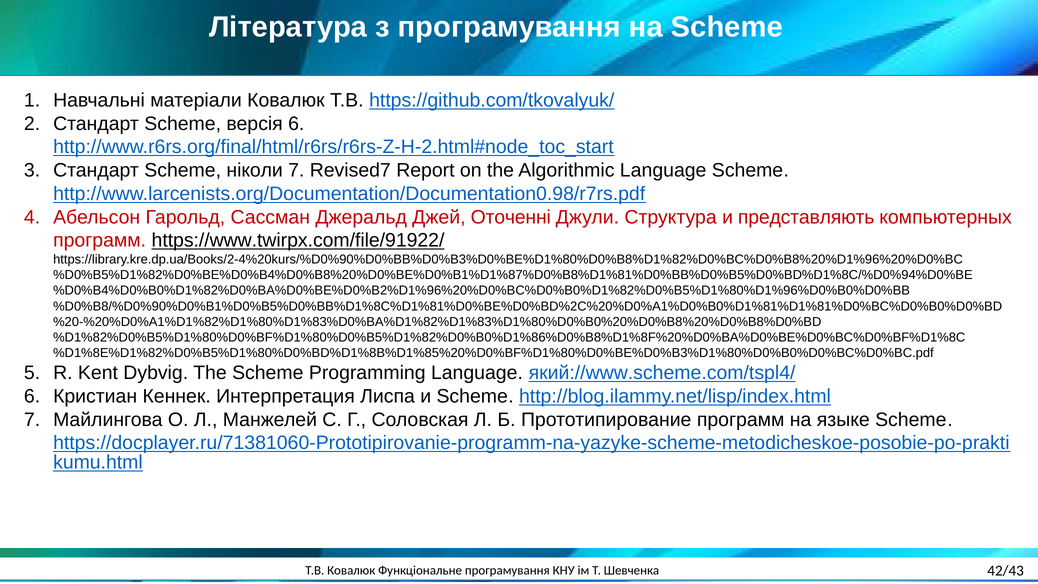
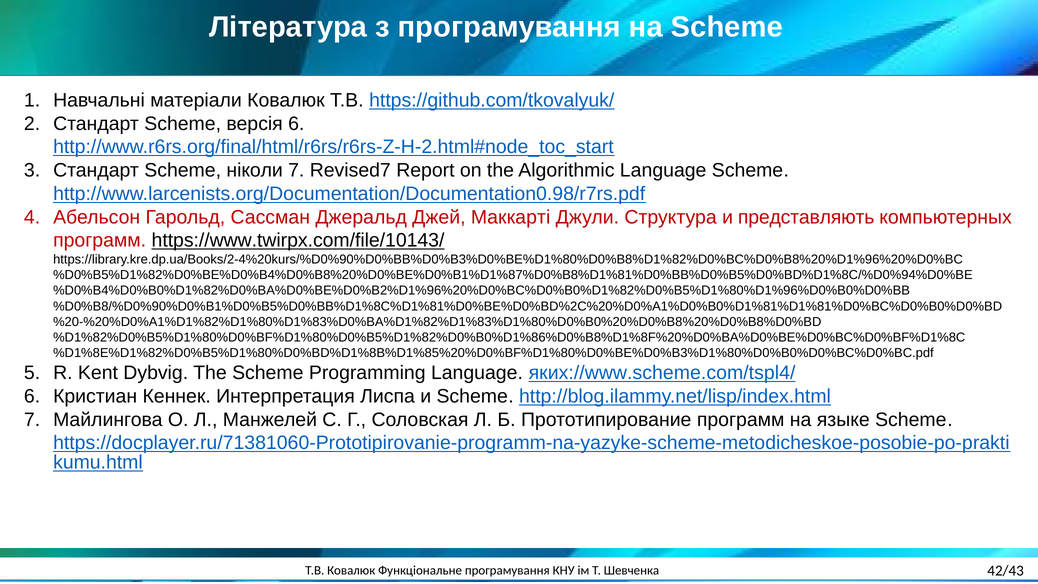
Оточенні: Оточенні -> Маккарті
https://www.twirpx.com/file/91922/: https://www.twirpx.com/file/91922/ -> https://www.twirpx.com/file/10143/
який://www.scheme.com/tspl4/: який://www.scheme.com/tspl4/ -> яких://www.scheme.com/tspl4/
